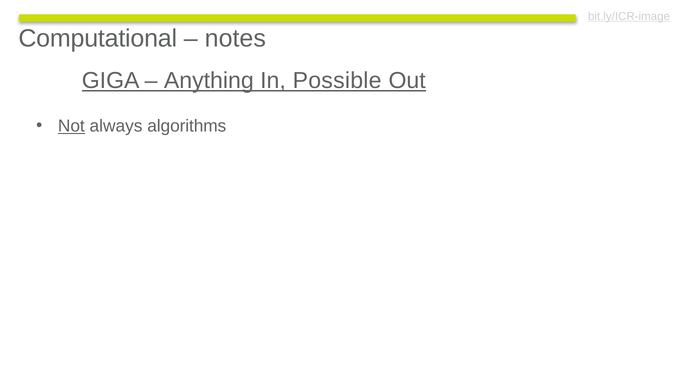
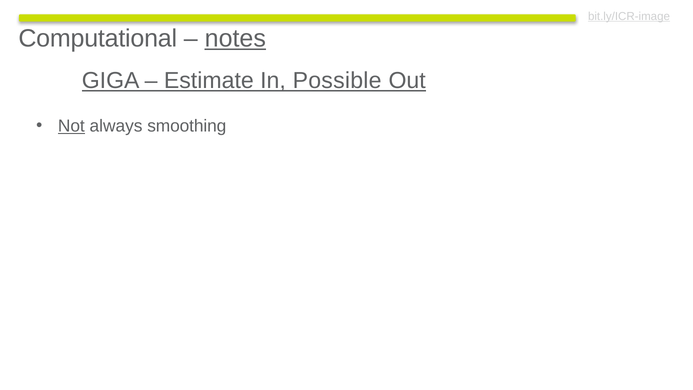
notes underline: none -> present
Anything: Anything -> Estimate
algorithms: algorithms -> smoothing
